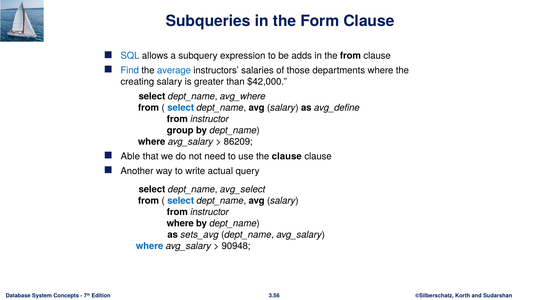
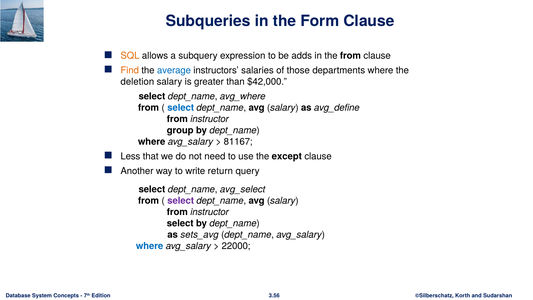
SQL colour: blue -> orange
Find colour: blue -> orange
creating: creating -> deletion
86209: 86209 -> 81167
Able: Able -> Less
the clause: clause -> except
actual: actual -> return
select at (181, 200) colour: blue -> purple
where at (180, 223): where -> select
90948: 90948 -> 22000
